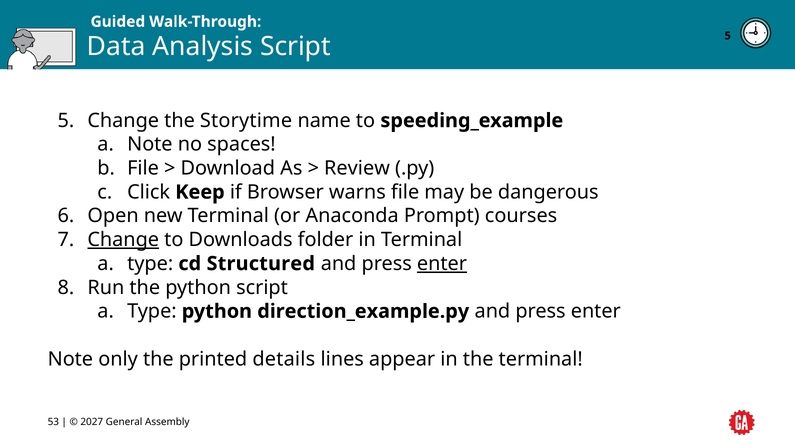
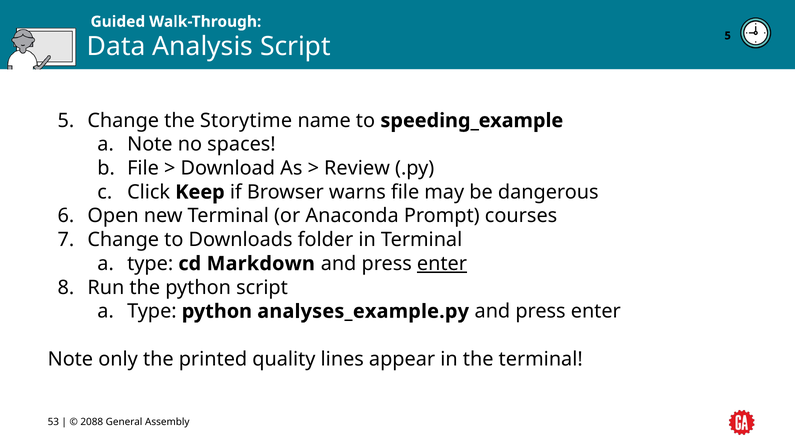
Change at (123, 240) underline: present -> none
Structured: Structured -> Markdown
direction_example.py: direction_example.py -> analyses_example.py
details: details -> quality
2027: 2027 -> 2088
